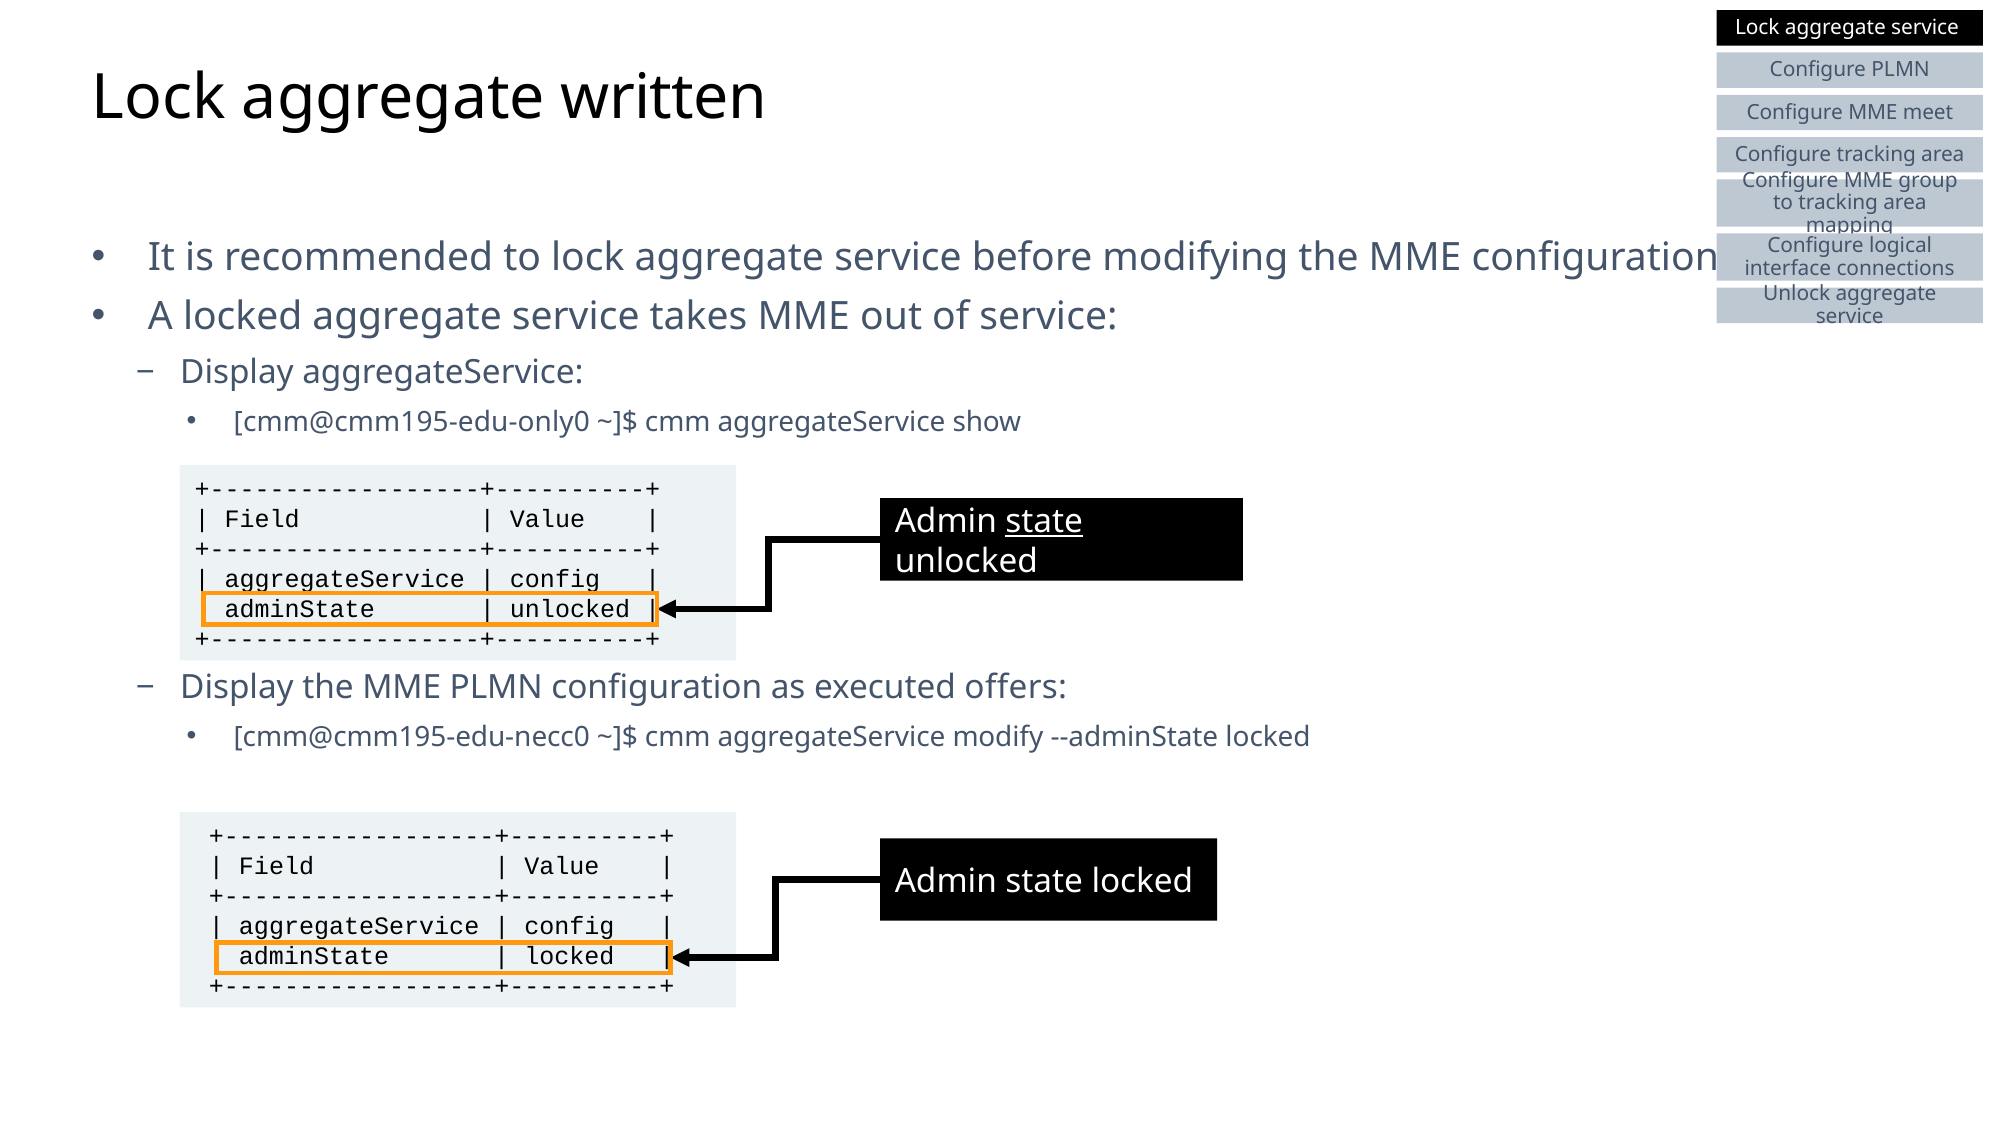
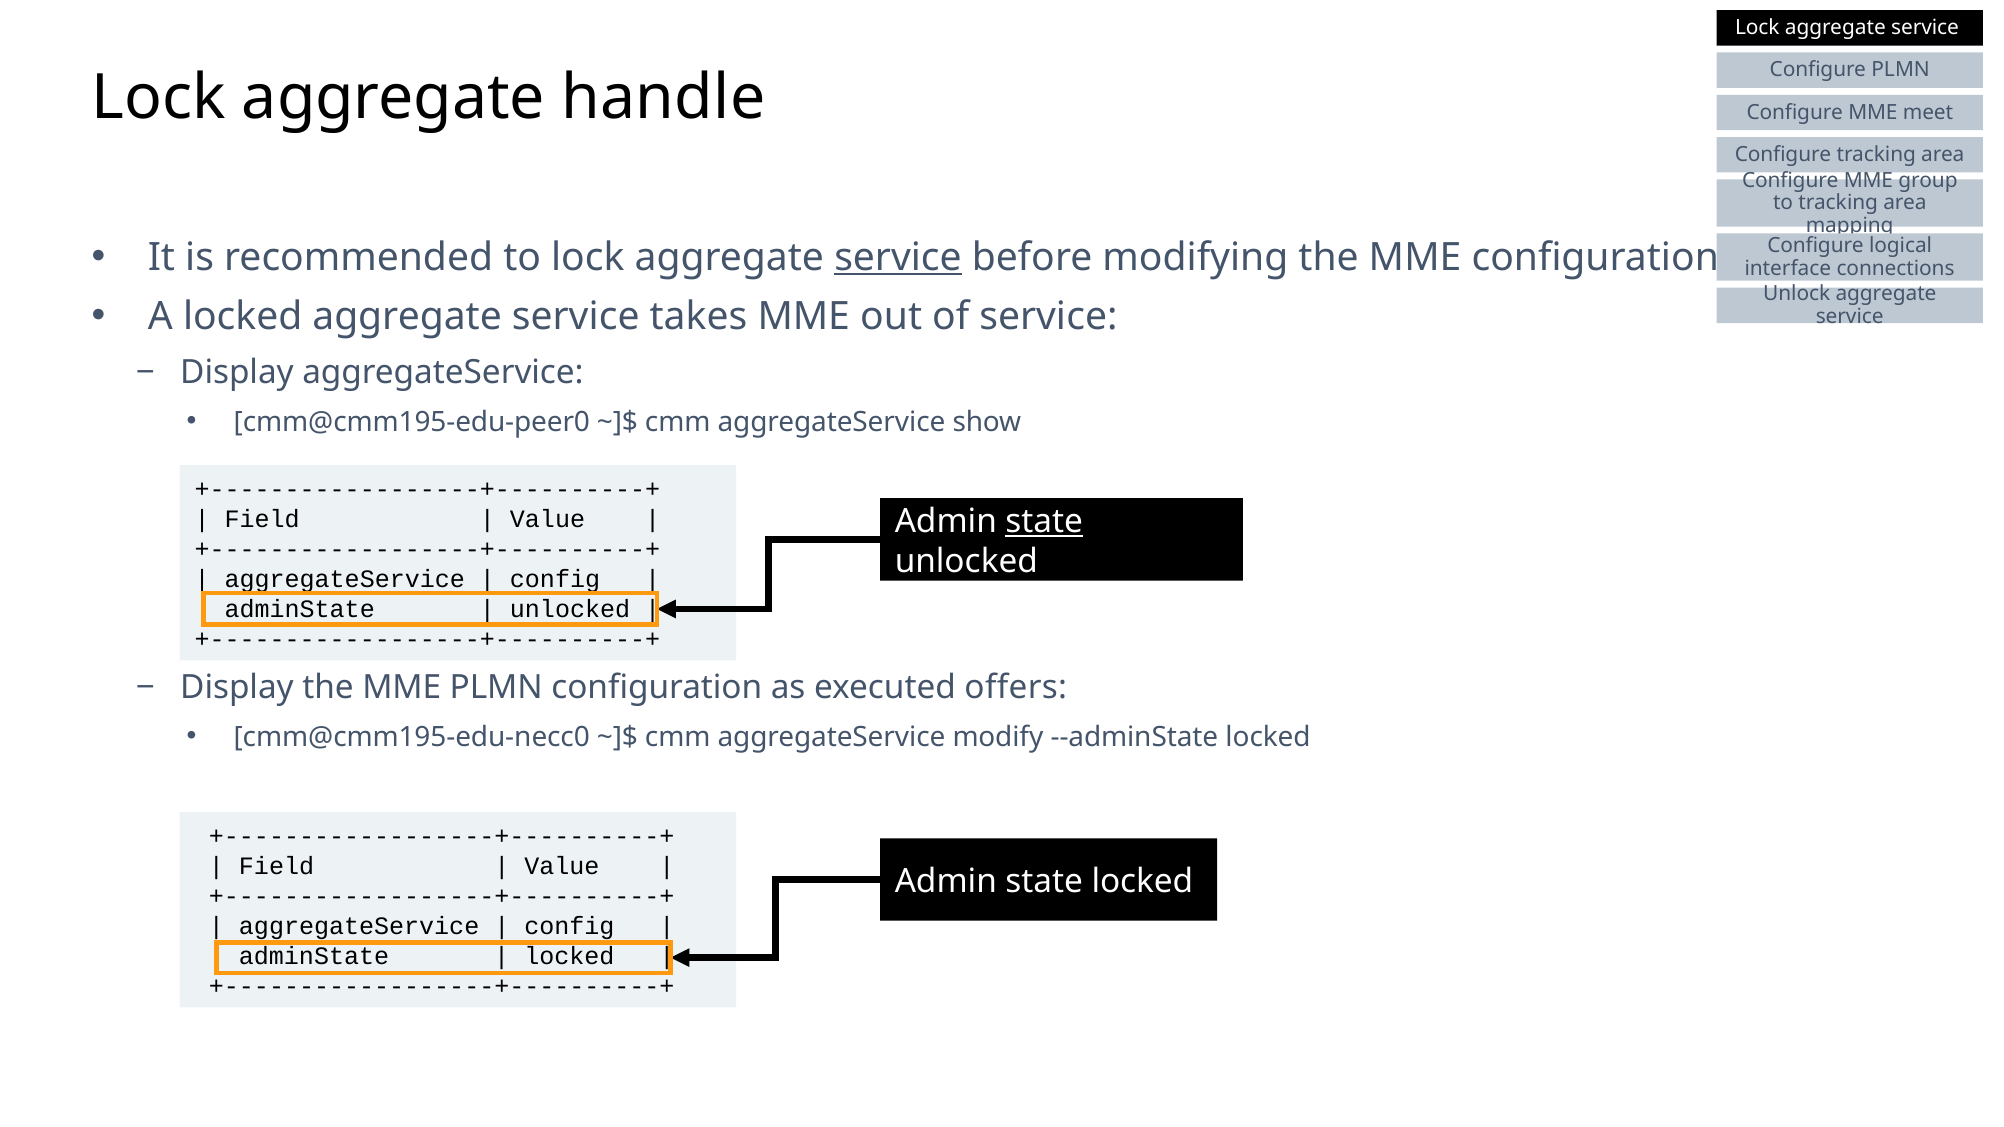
written: written -> handle
service at (898, 258) underline: none -> present
cmm@cmm195-edu-only0: cmm@cmm195-edu-only0 -> cmm@cmm195-edu-peer0
